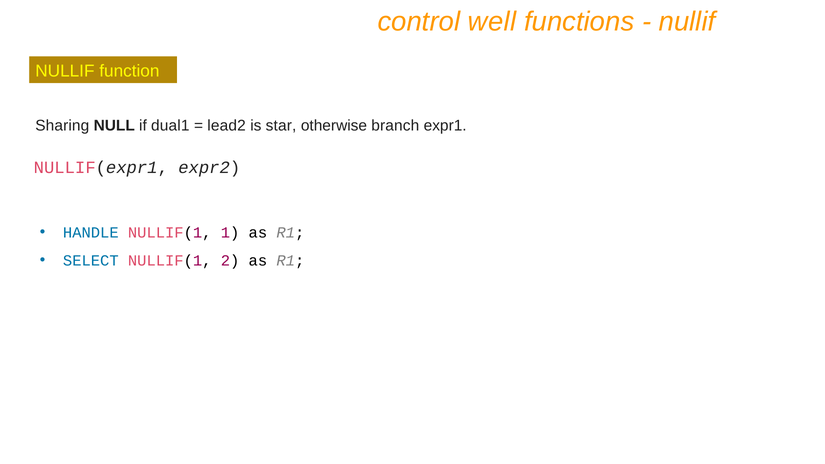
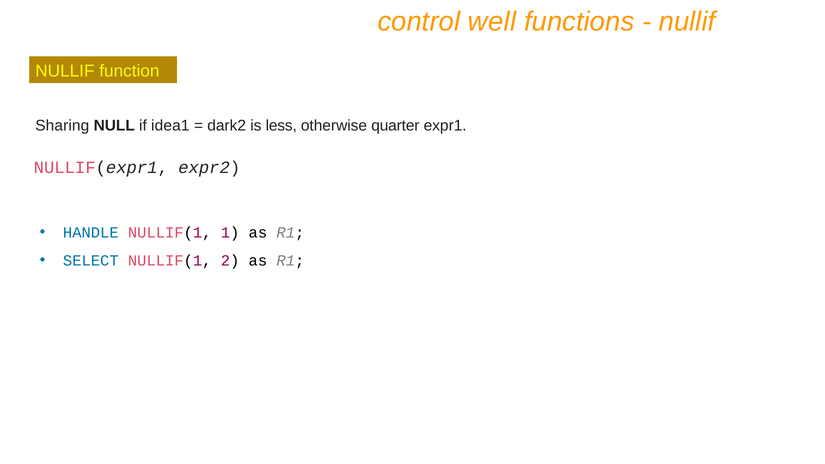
dual1: dual1 -> idea1
lead2: lead2 -> dark2
star: star -> less
branch: branch -> quarter
